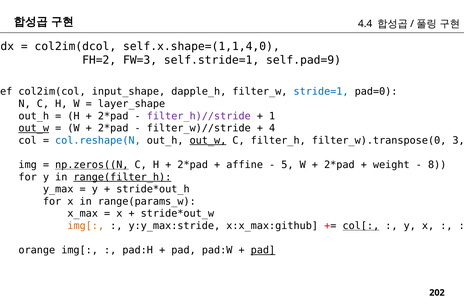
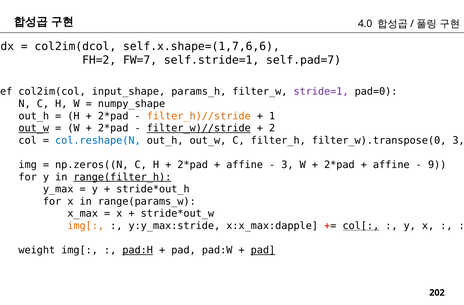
4.4: 4.4 -> 4.0
self.x.shape=(1,1,4,0: self.x.shape=(1,1,4,0 -> self.x.shape=(1,7,6,6
FW=3: FW=3 -> FW=7
self.pad=9: self.pad=9 -> self.pad=7
dapple_h: dapple_h -> params_h
stride=1 colour: blue -> purple
layer_shape: layer_shape -> numpy_shape
filter_h)//stride colour: purple -> orange
filter_w)//stride underline: none -> present
4 at (272, 128): 4 -> 2
out_w at (208, 140) underline: present -> none
np.zeros((N underline: present -> none
5 at (287, 165): 5 -> 3
weight at (391, 165): weight -> affine
8: 8 -> 9
x:x_max:github: x:x_max:github -> x:x_max:dapple
orange: orange -> weight
pad:H underline: none -> present
